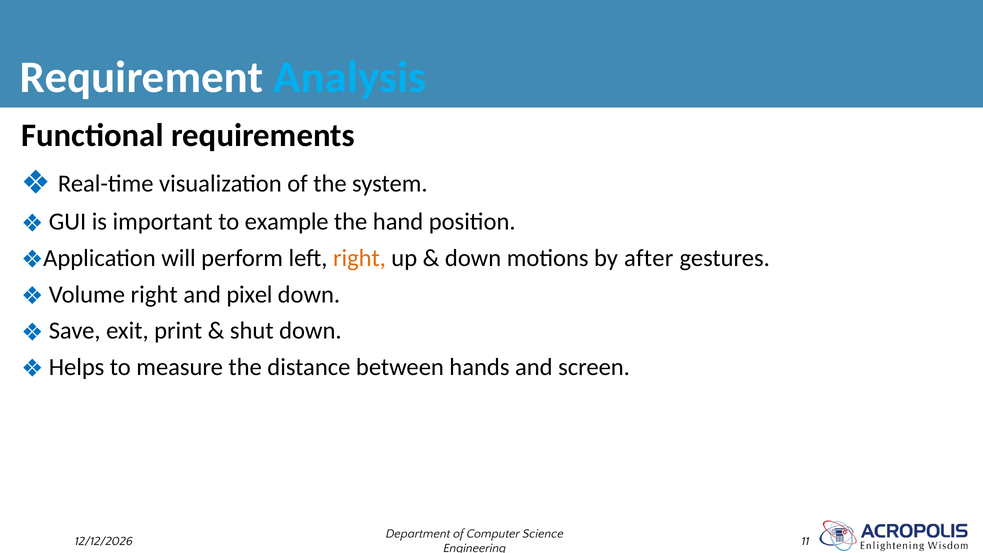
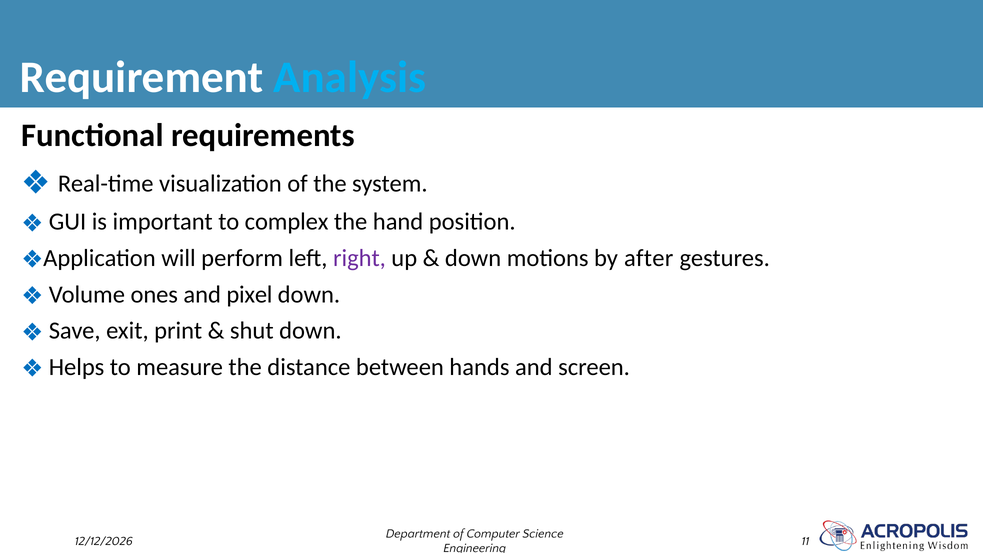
example: example -> complex
right at (359, 258) colour: orange -> purple
Volume right: right -> ones
